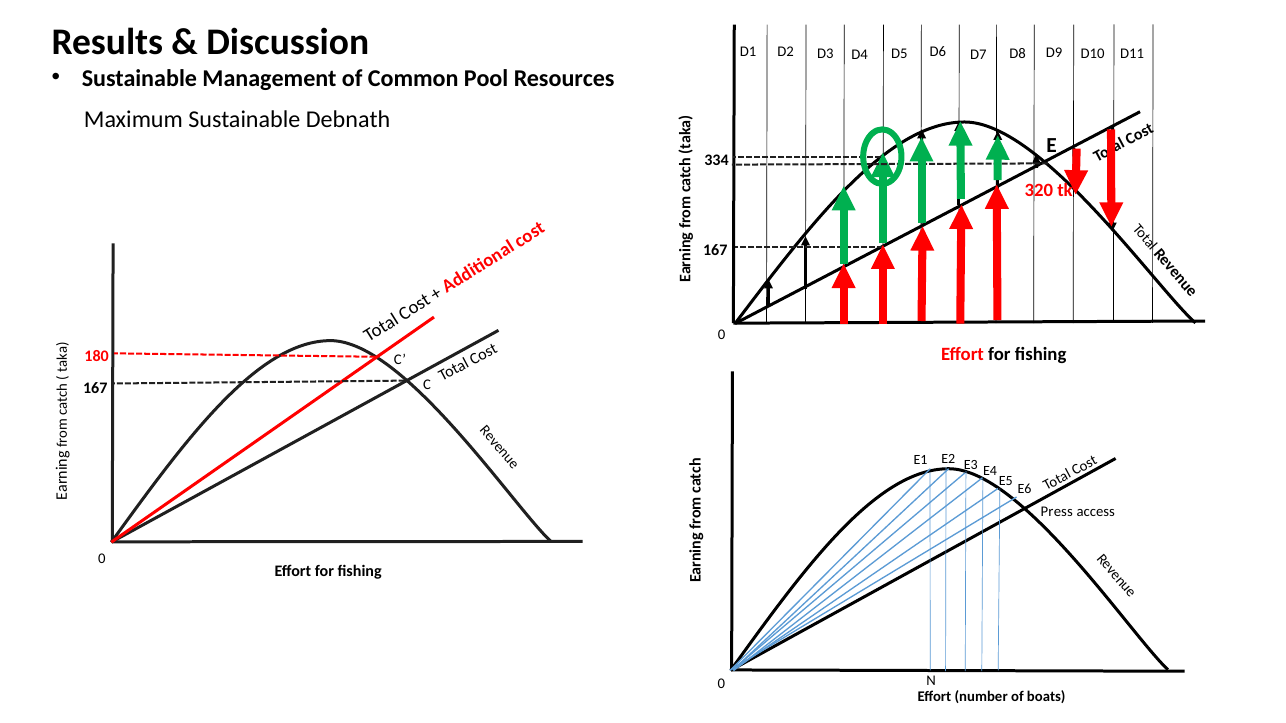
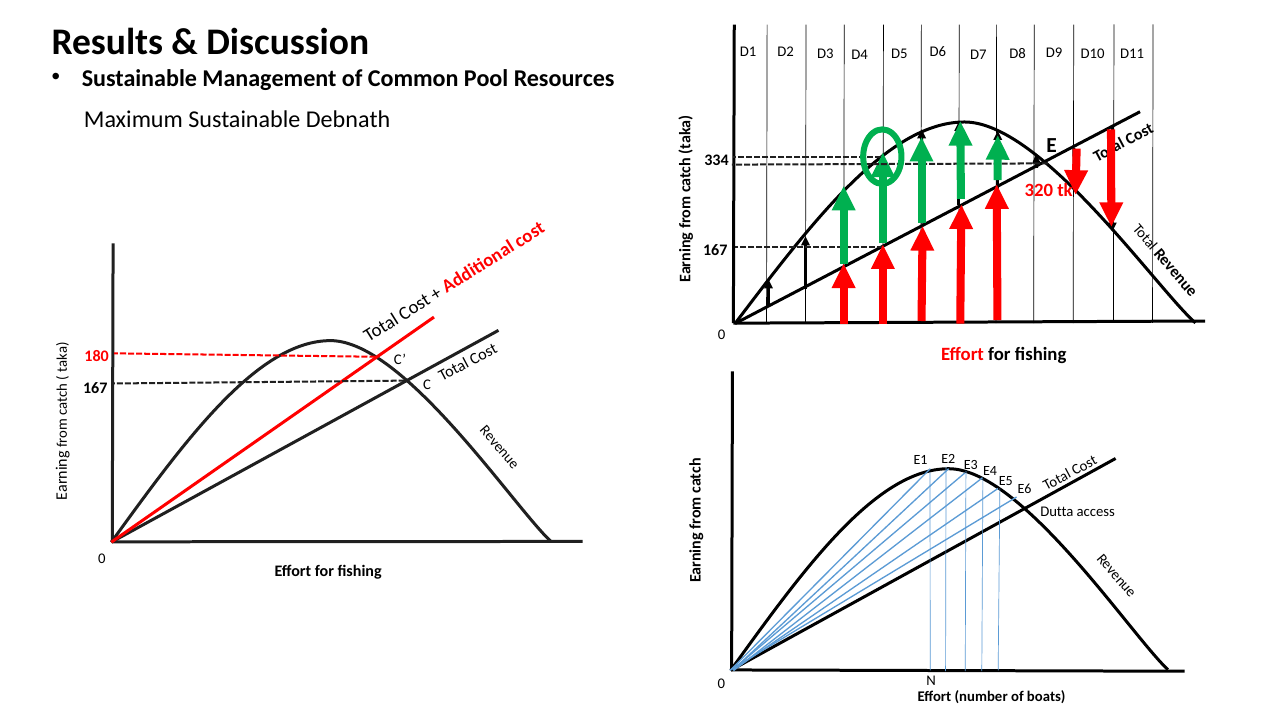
Press: Press -> Dutta
